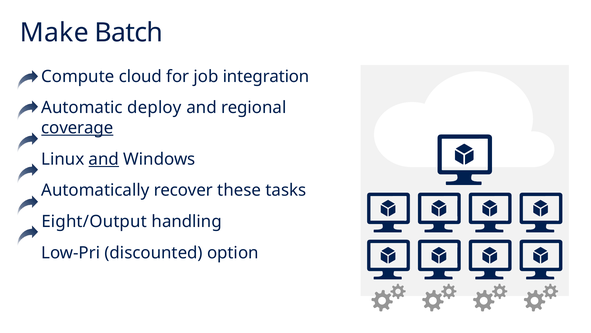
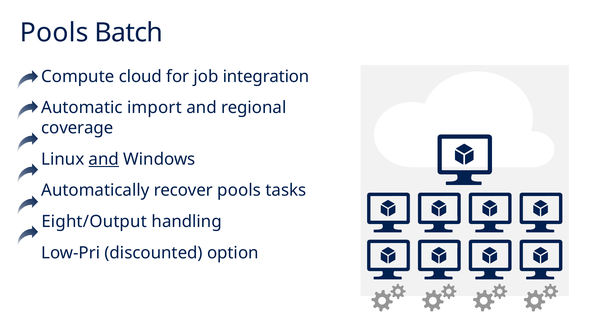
Make at (54, 33): Make -> Pools
deploy: deploy -> import
coverage underline: present -> none
recover these: these -> pools
